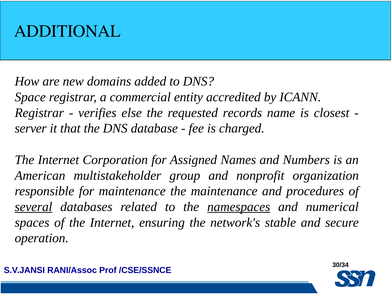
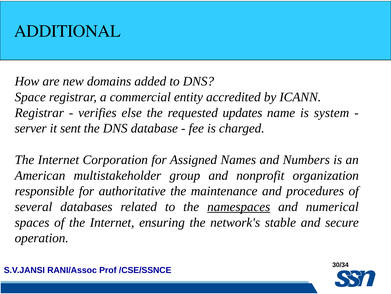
records: records -> updates
closest: closest -> system
that: that -> sent
for maintenance: maintenance -> authoritative
several underline: present -> none
